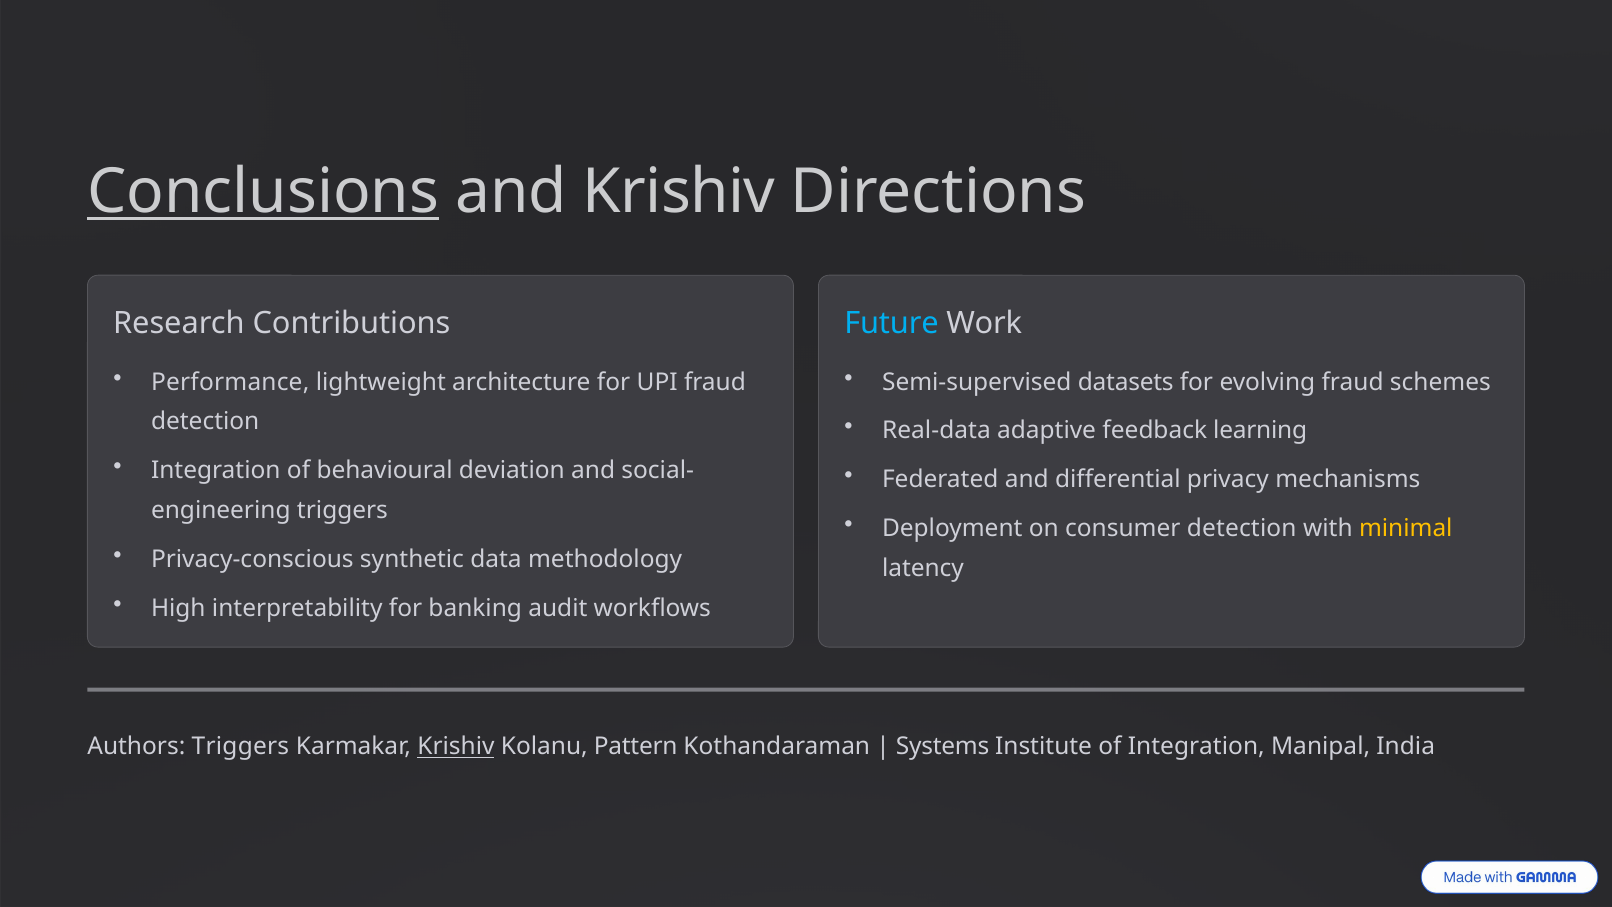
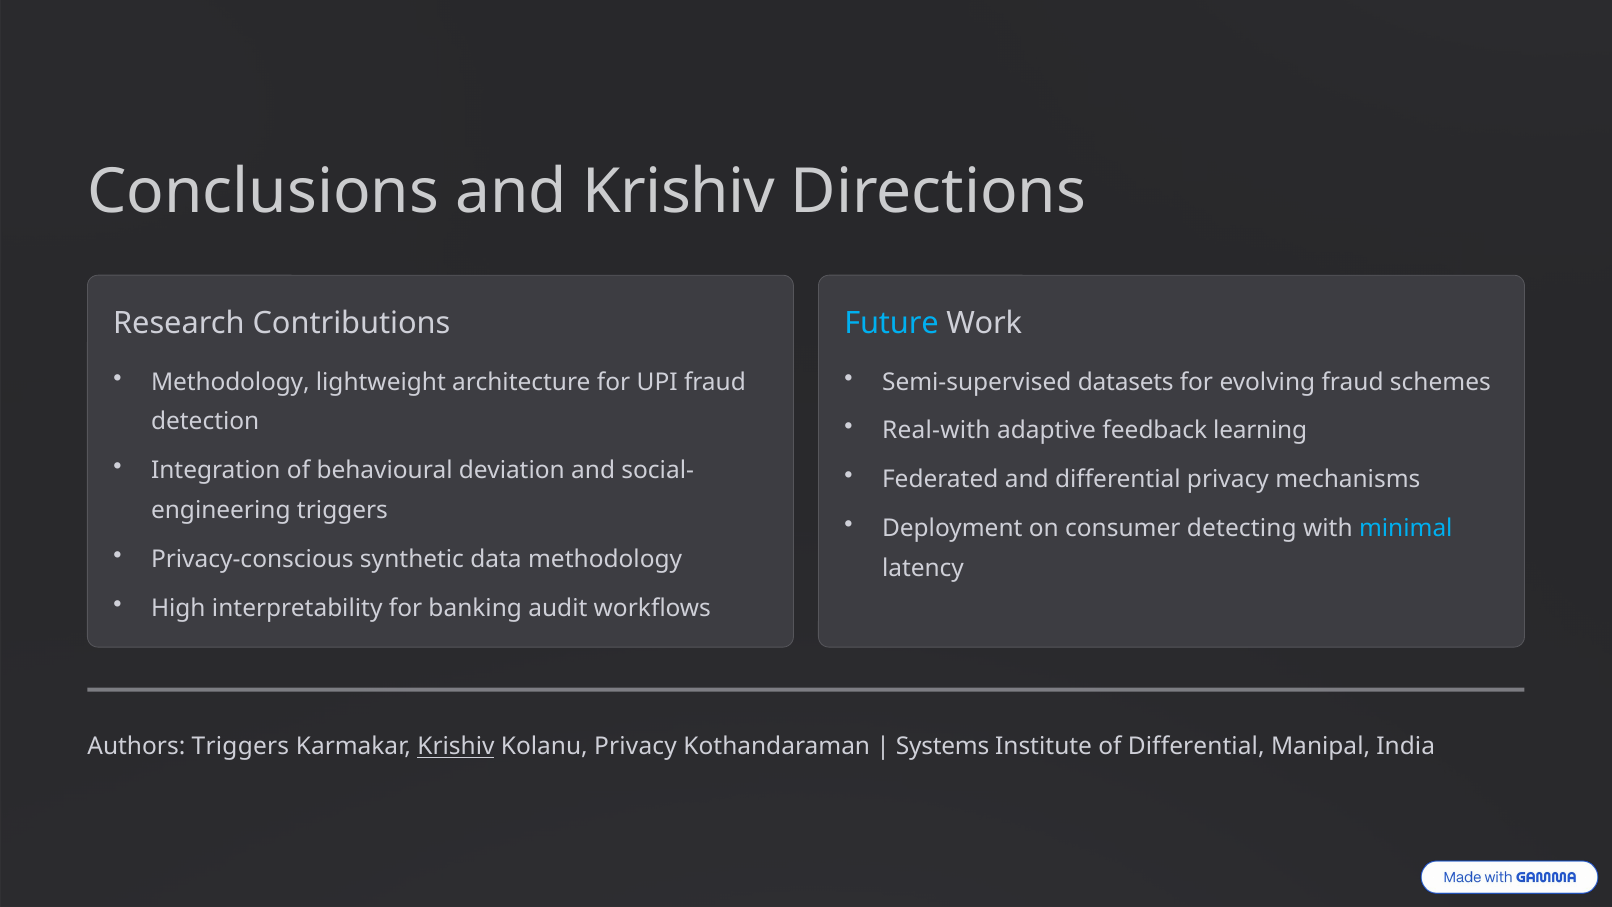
Conclusions underline: present -> none
Performance at (230, 382): Performance -> Methodology
Real-data: Real-data -> Real-with
consumer detection: detection -> detecting
minimal colour: yellow -> light blue
Kolanu Pattern: Pattern -> Privacy
of Integration: Integration -> Differential
